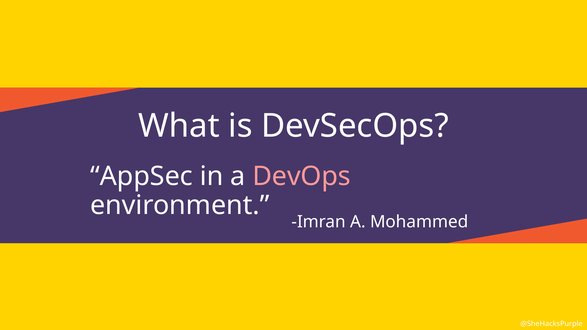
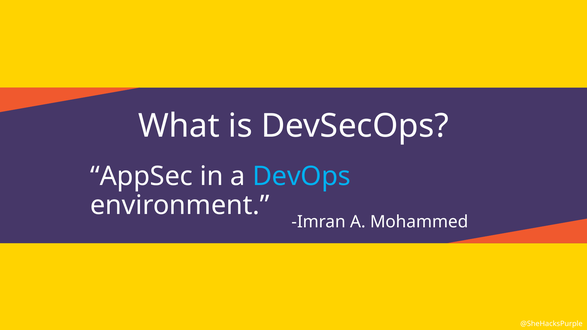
DevOps colour: pink -> light blue
